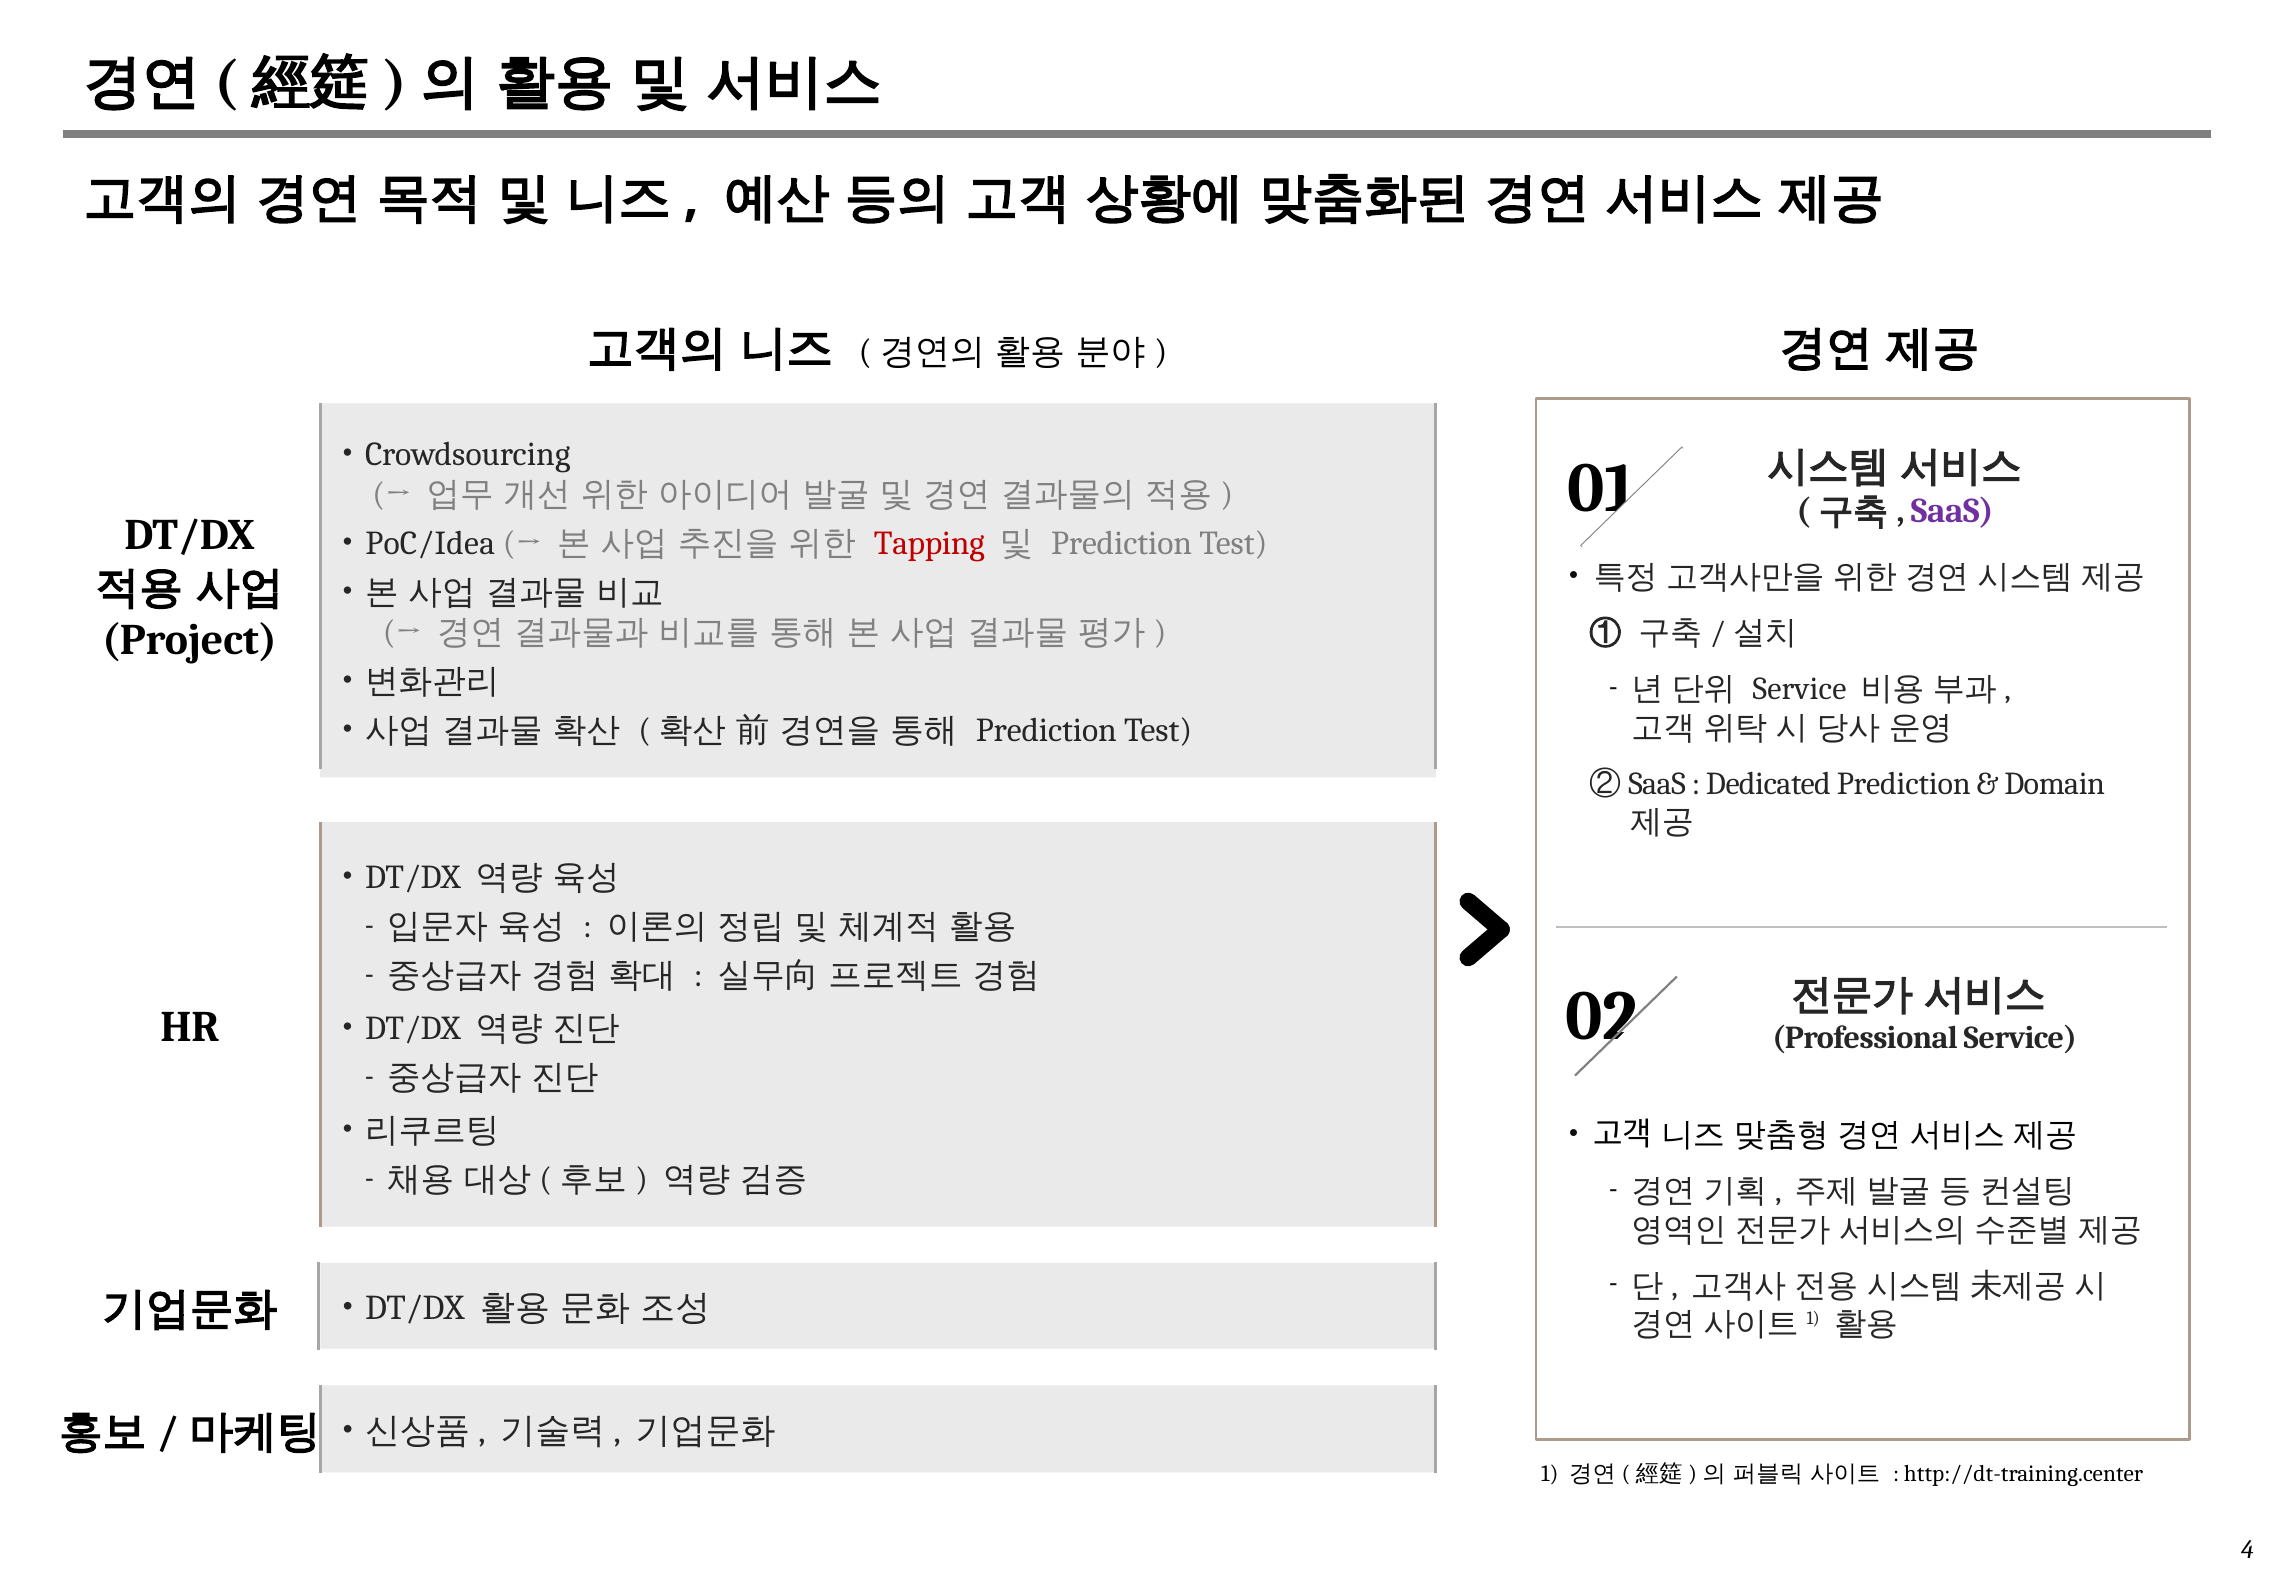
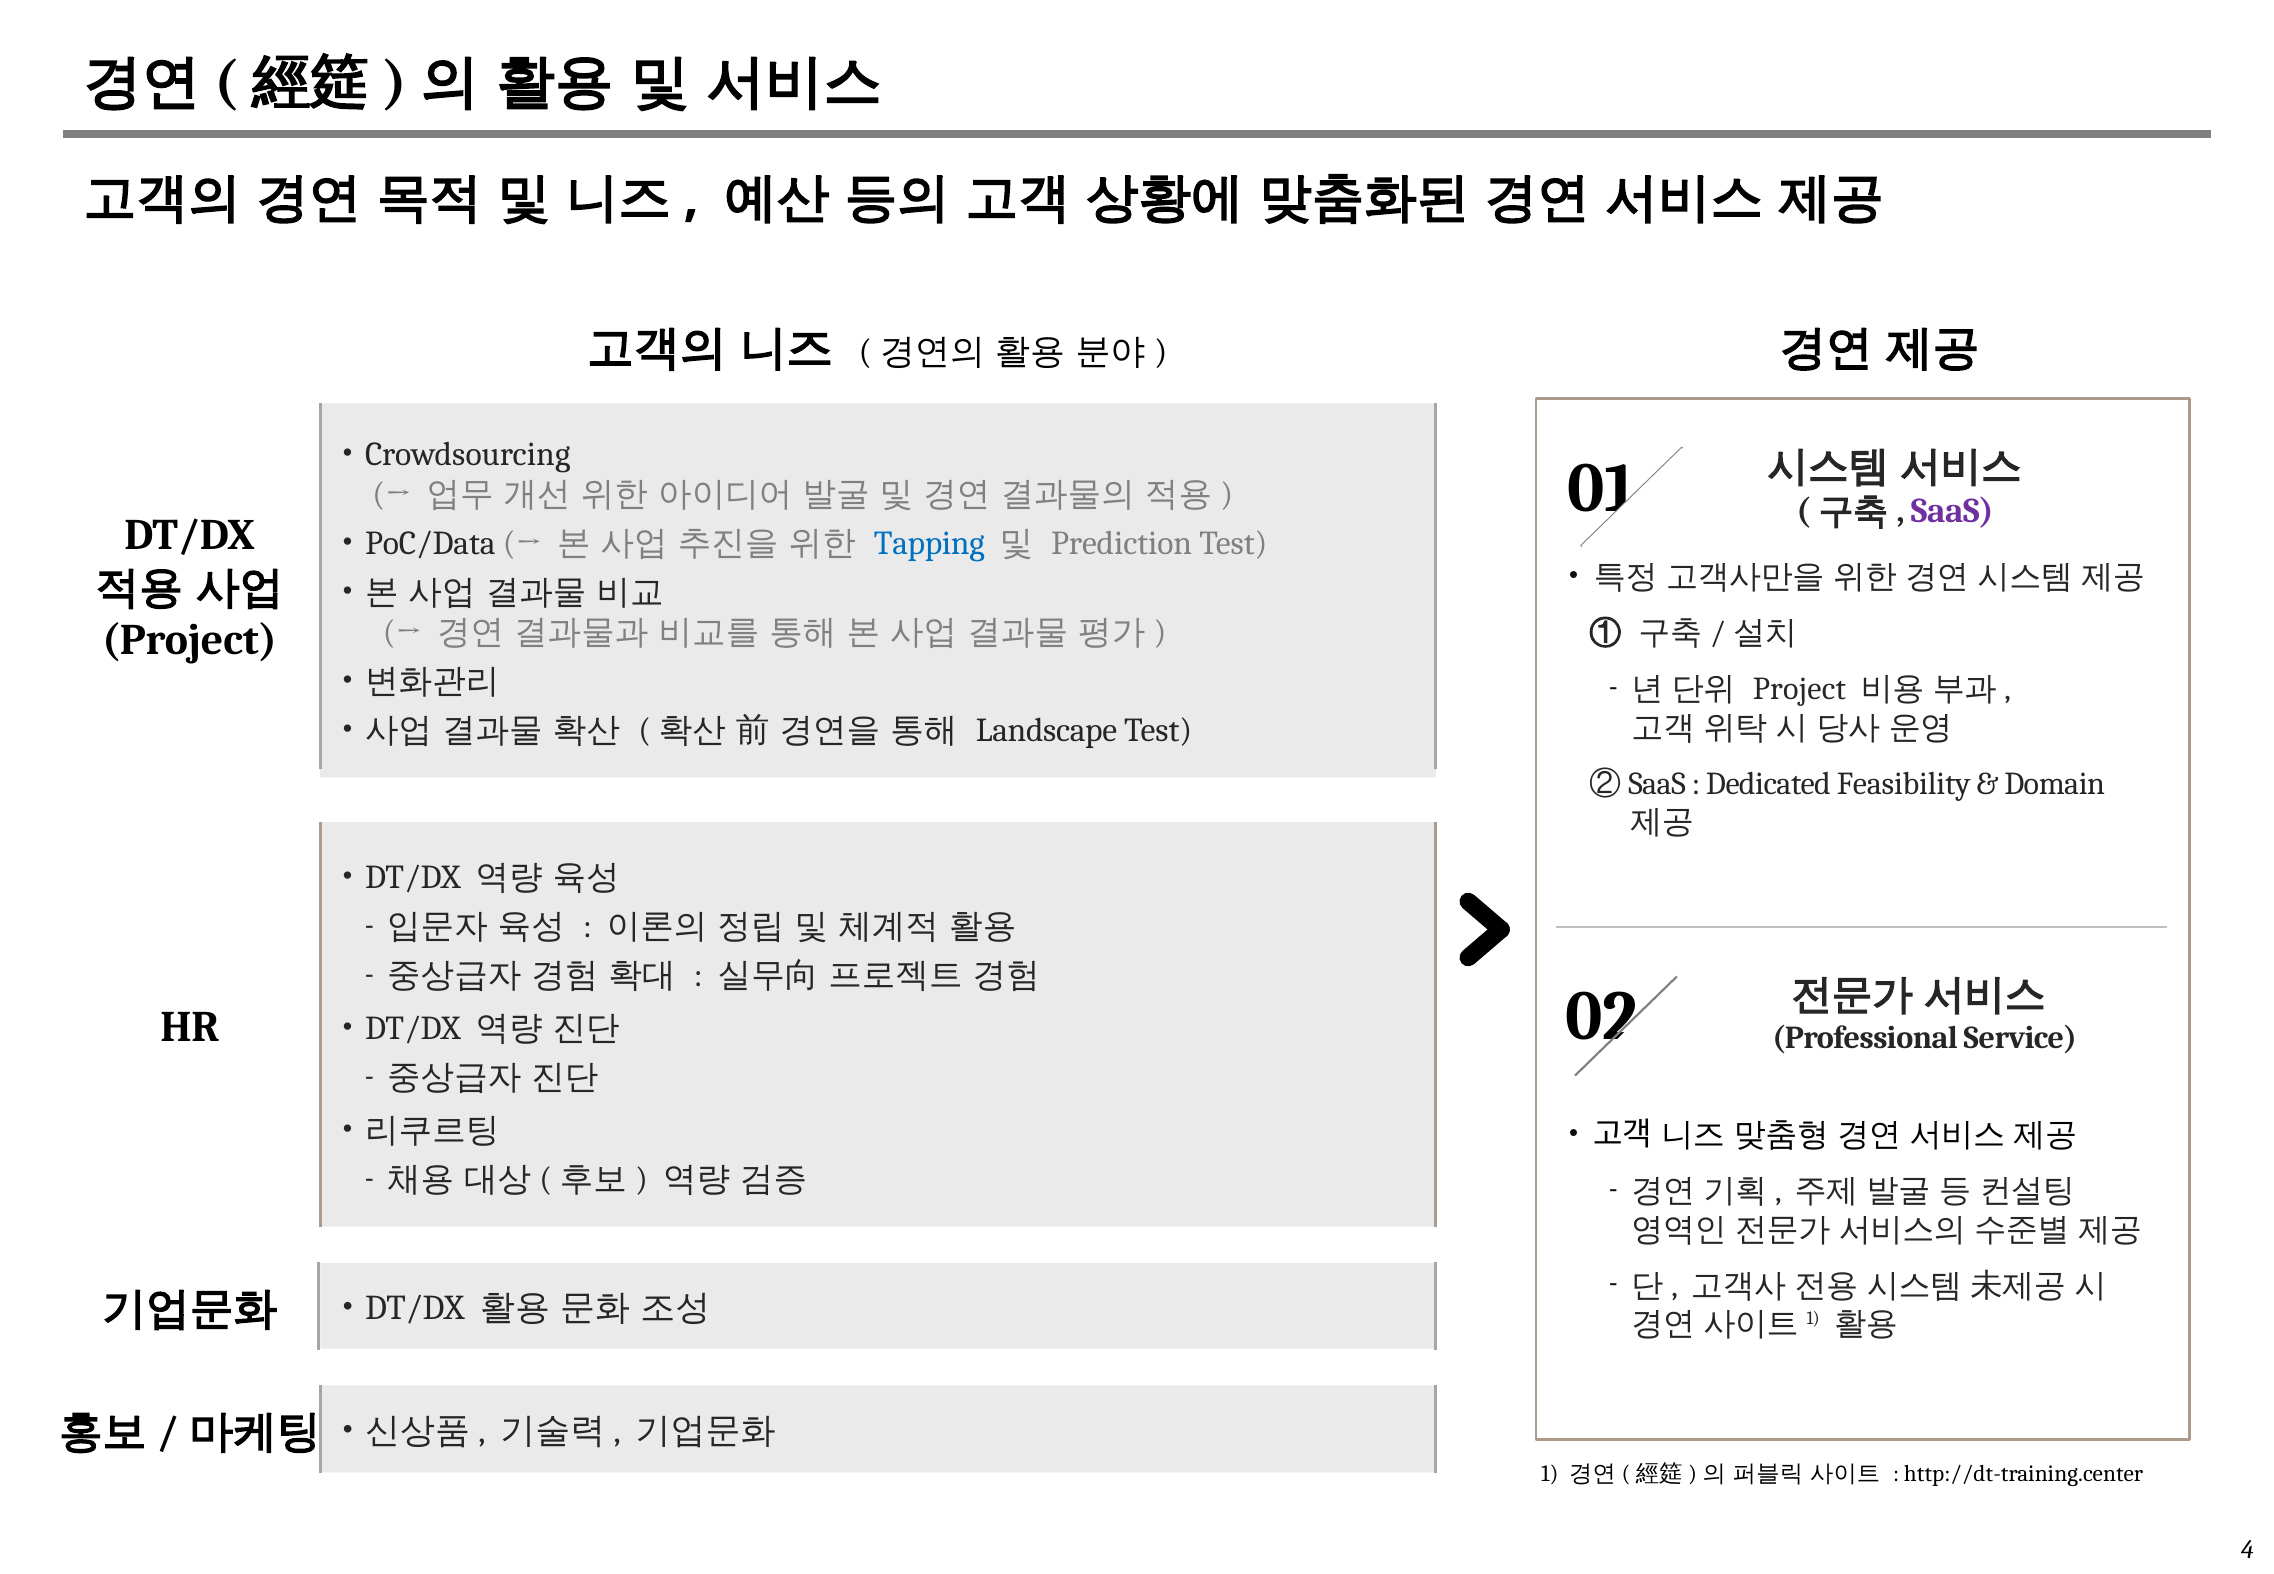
PoC/Idea: PoC/Idea -> PoC/Data
Tapping colour: red -> blue
Service at (1800, 689): Service -> Project
Prediction at (1046, 731): Prediction -> Landscape
Dedicated Prediction: Prediction -> Feasibility
